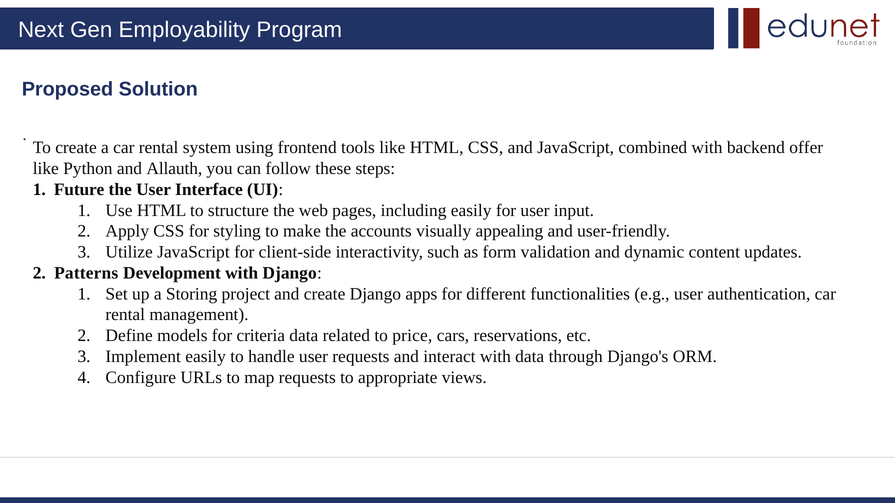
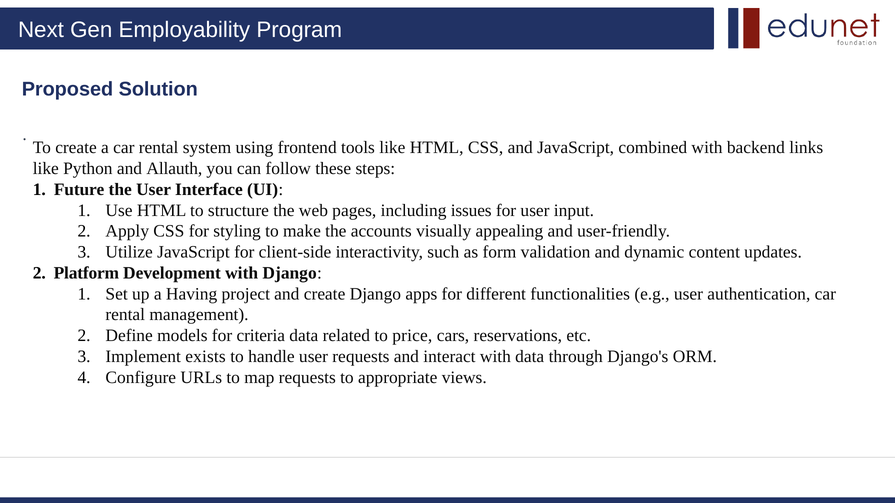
offer: offer -> links
including easily: easily -> issues
Patterns: Patterns -> Platform
Storing: Storing -> Having
Implement easily: easily -> exists
